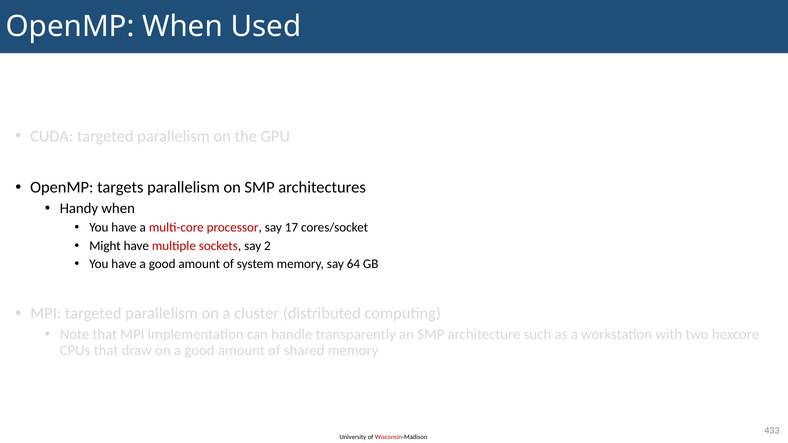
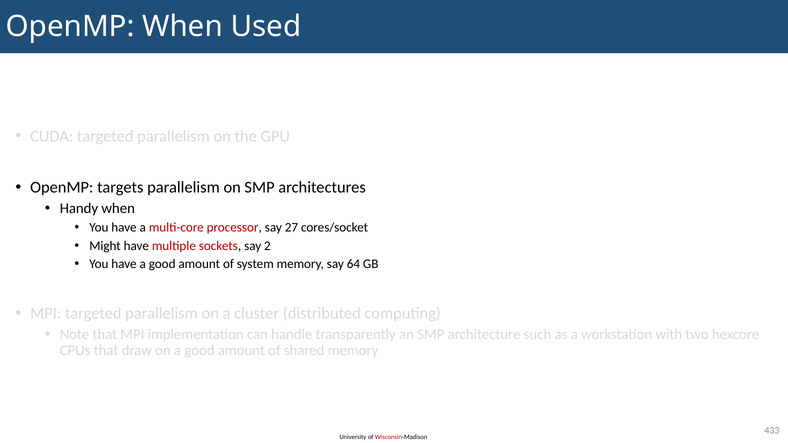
17: 17 -> 27
